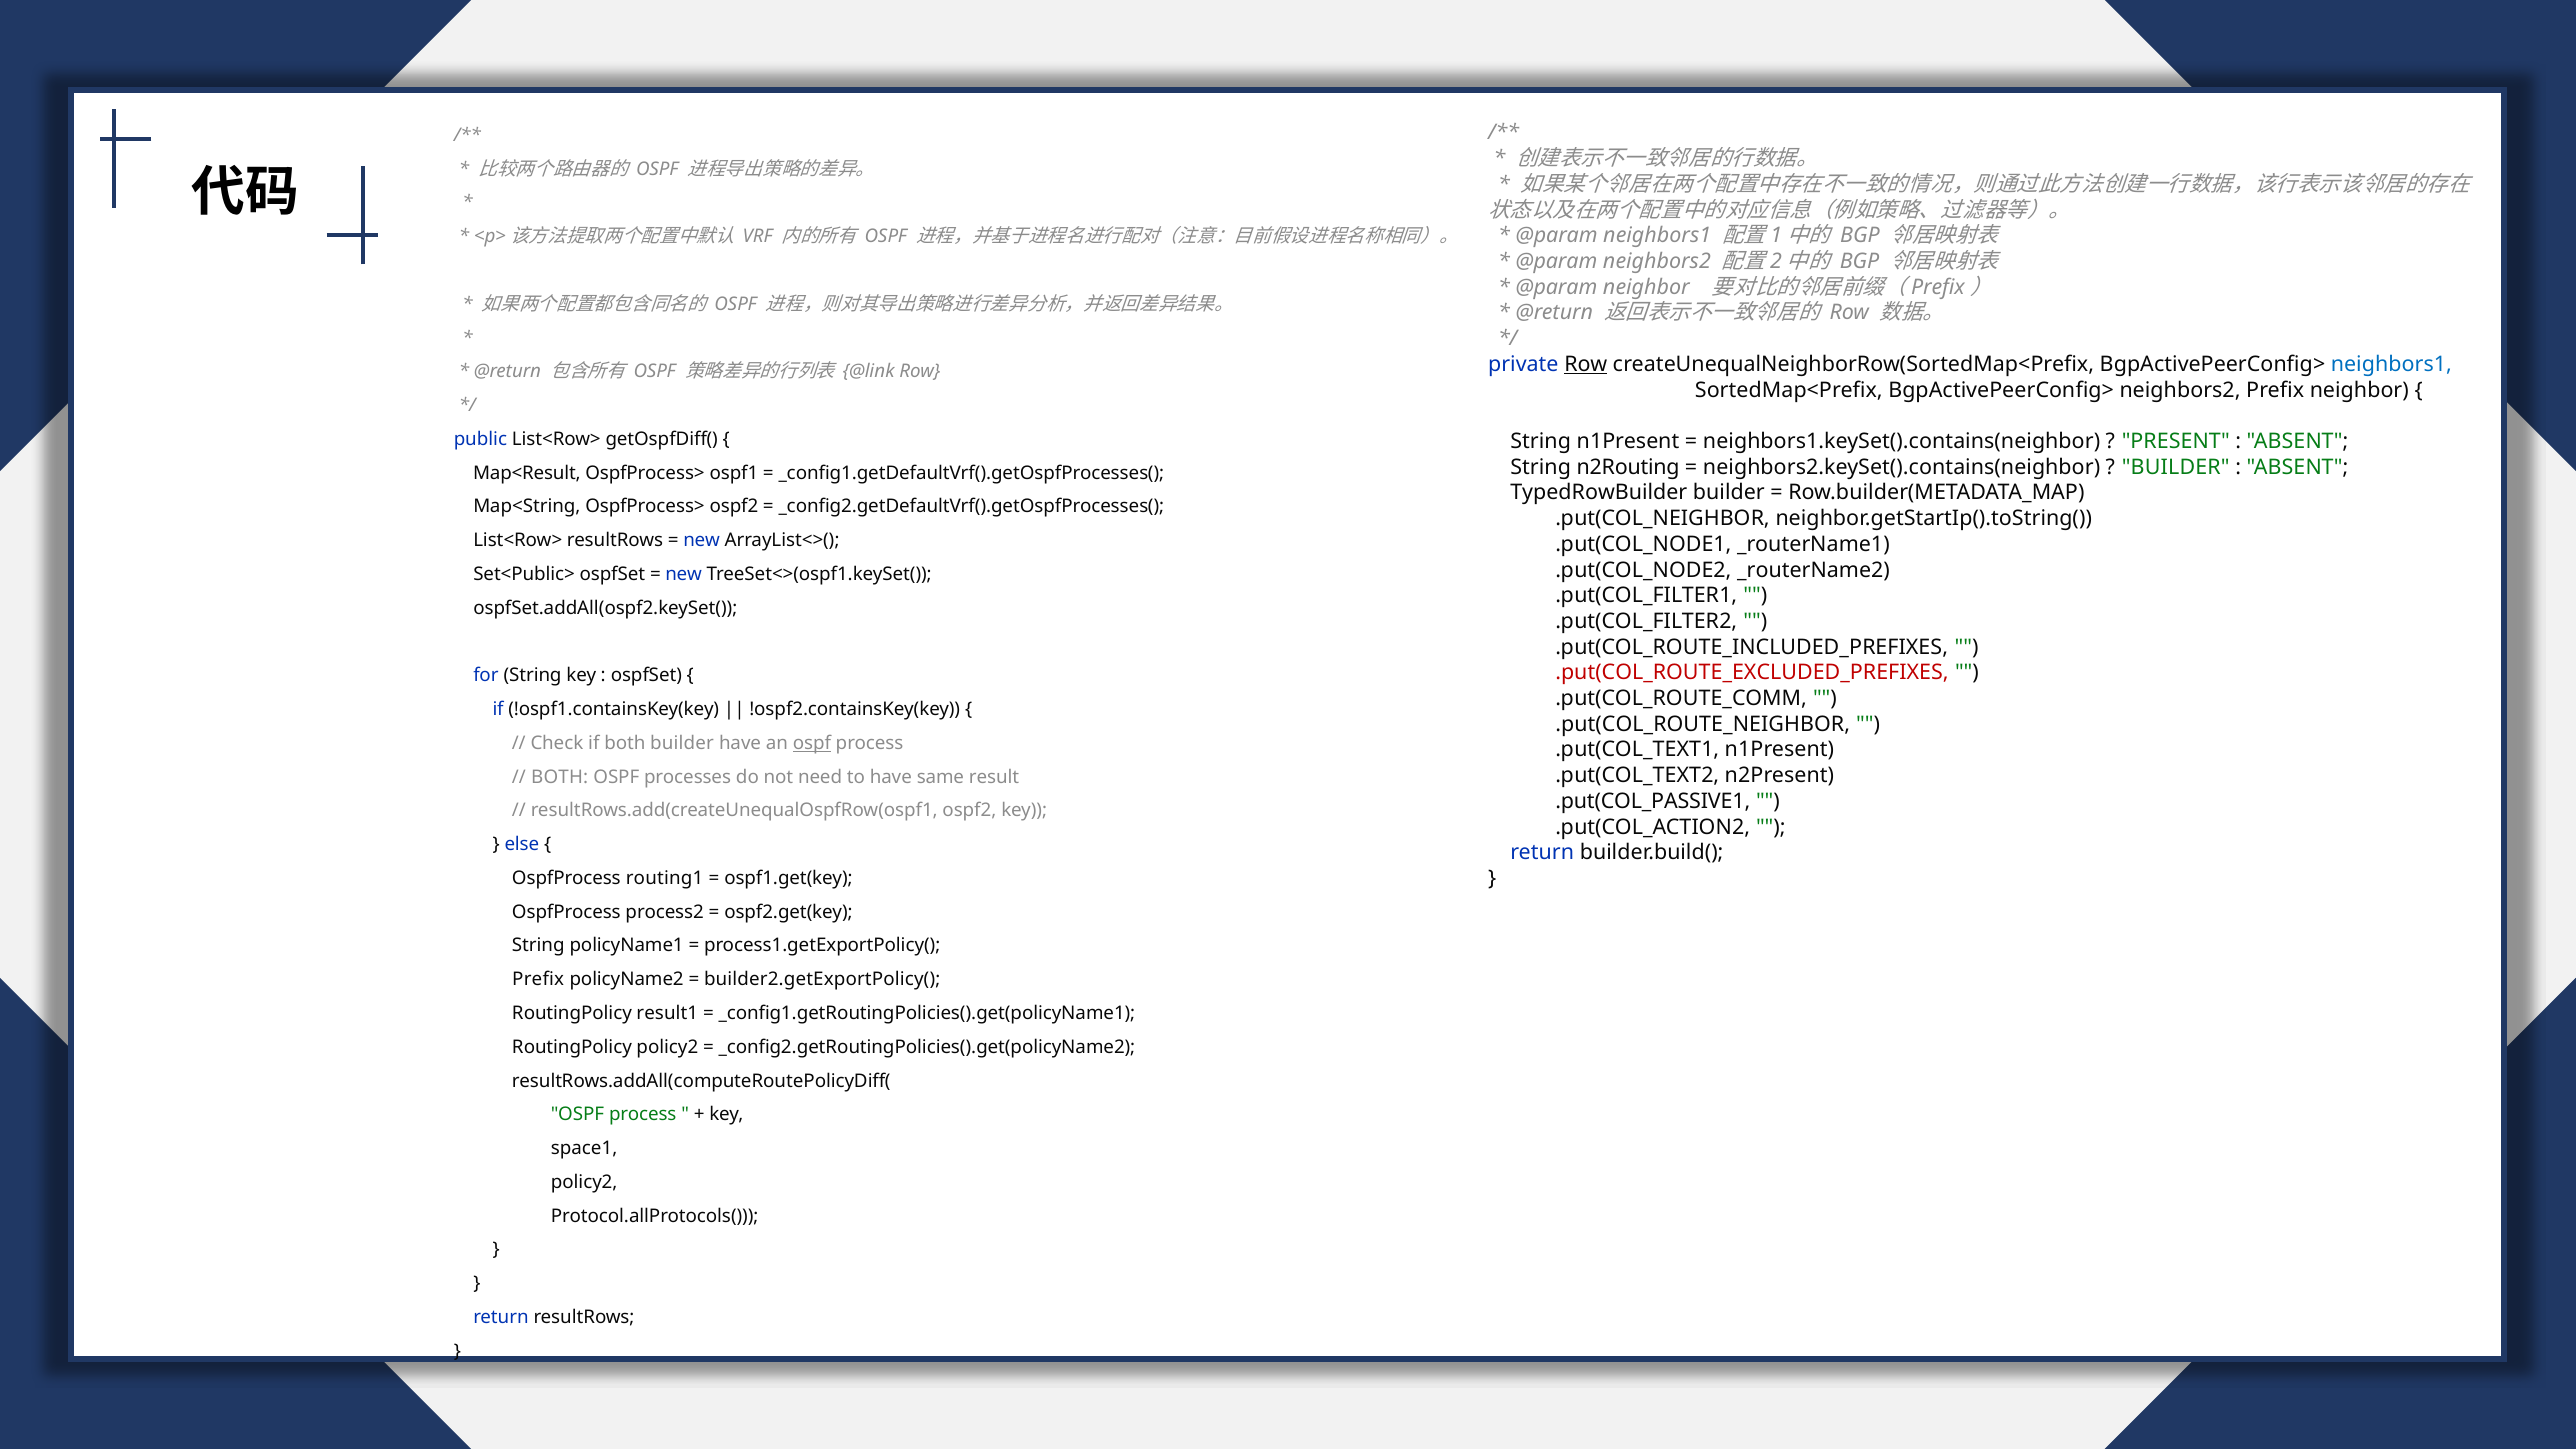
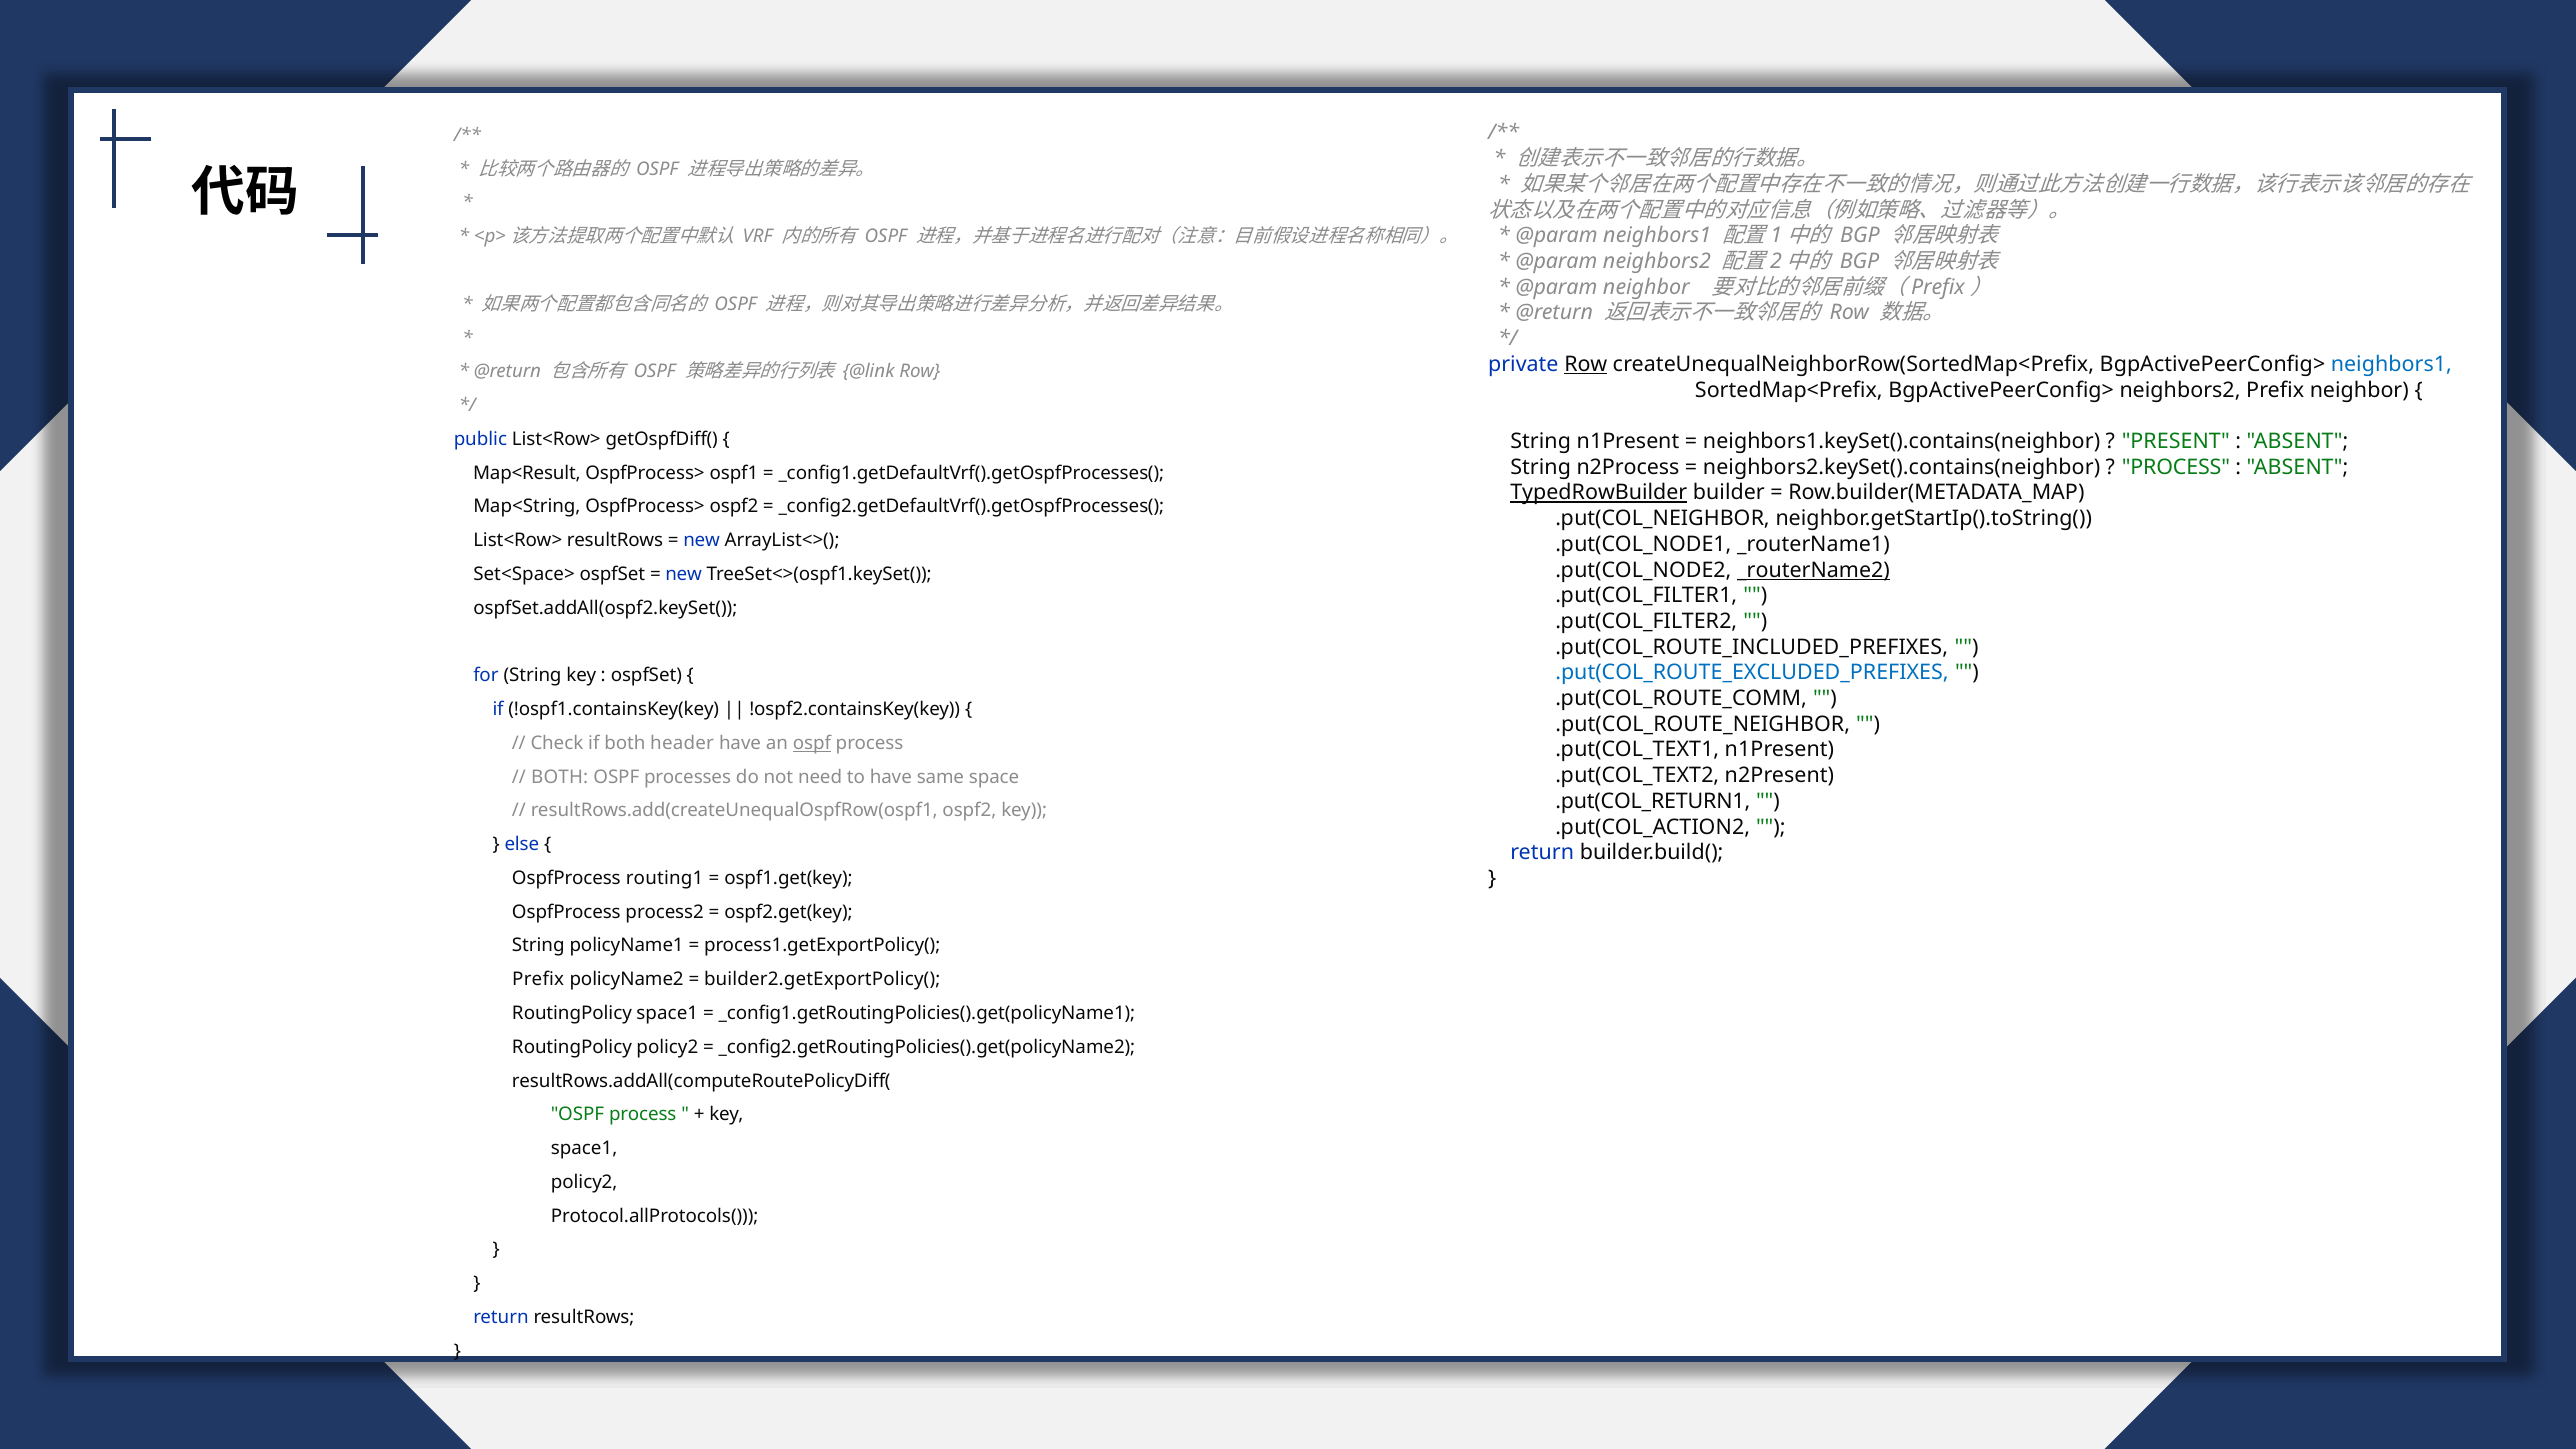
n2Routing: n2Routing -> n2Process
BUILDER at (2176, 467): BUILDER -> PROCESS
TypedRowBuilder underline: none -> present
_routerName2 underline: none -> present
Set<Public>: Set<Public> -> Set<Space>
.put(COL_ROUTE_EXCLUDED_PREFIXES colour: red -> blue
both builder: builder -> header
result: result -> space
.put(COL_PASSIVE1: .put(COL_PASSIVE1 -> .put(COL_RETURN1
RoutingPolicy result1: result1 -> space1
